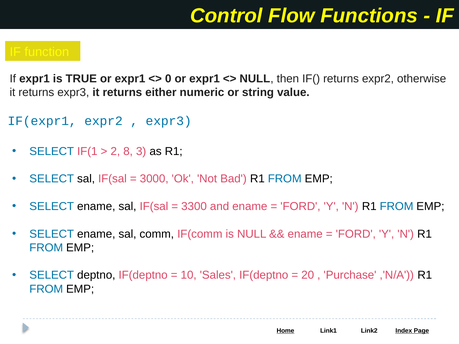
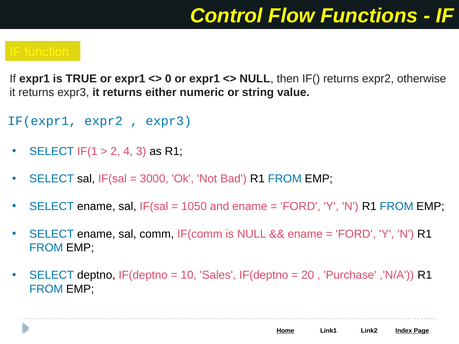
8: 8 -> 4
3300: 3300 -> 1050
